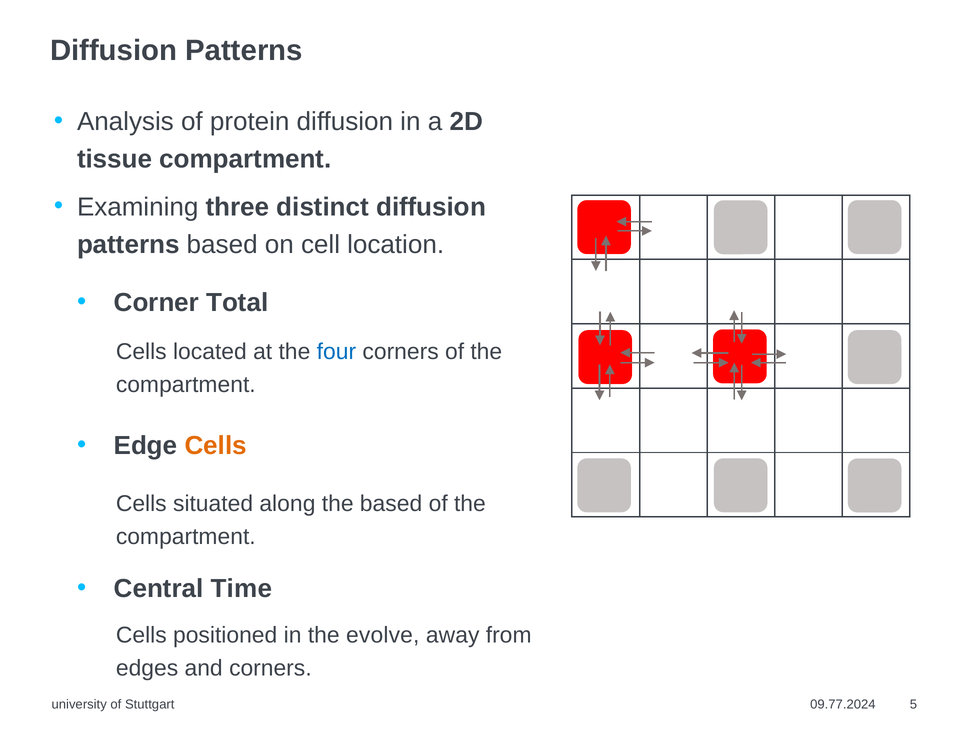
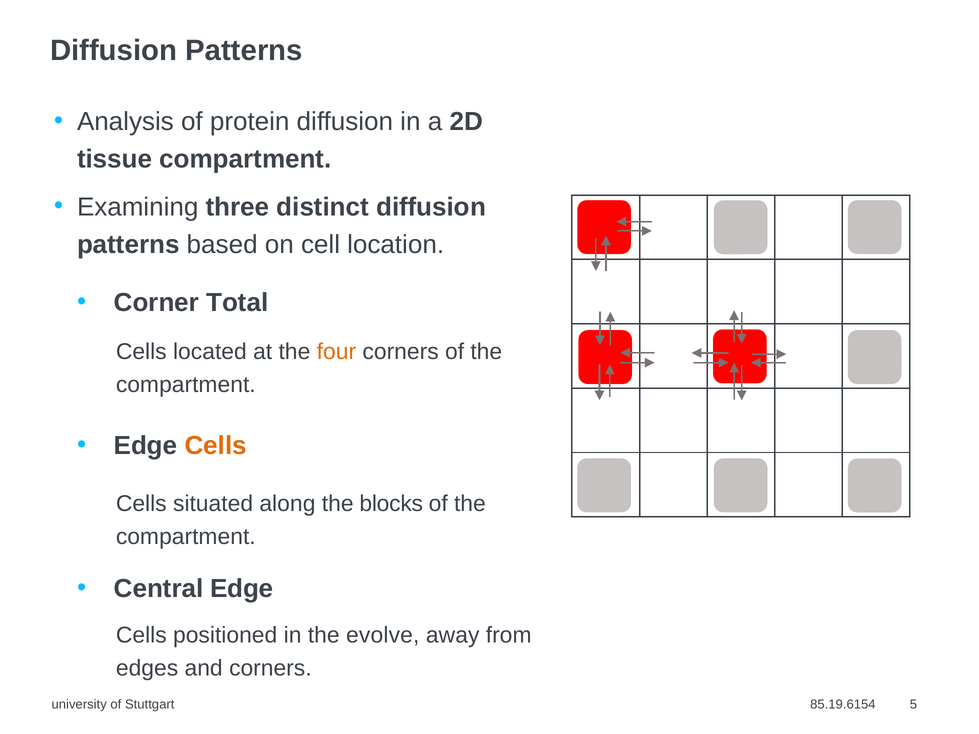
four colour: blue -> orange
the based: based -> blocks
Central Time: Time -> Edge
09.77.2024: 09.77.2024 -> 85.19.6154
